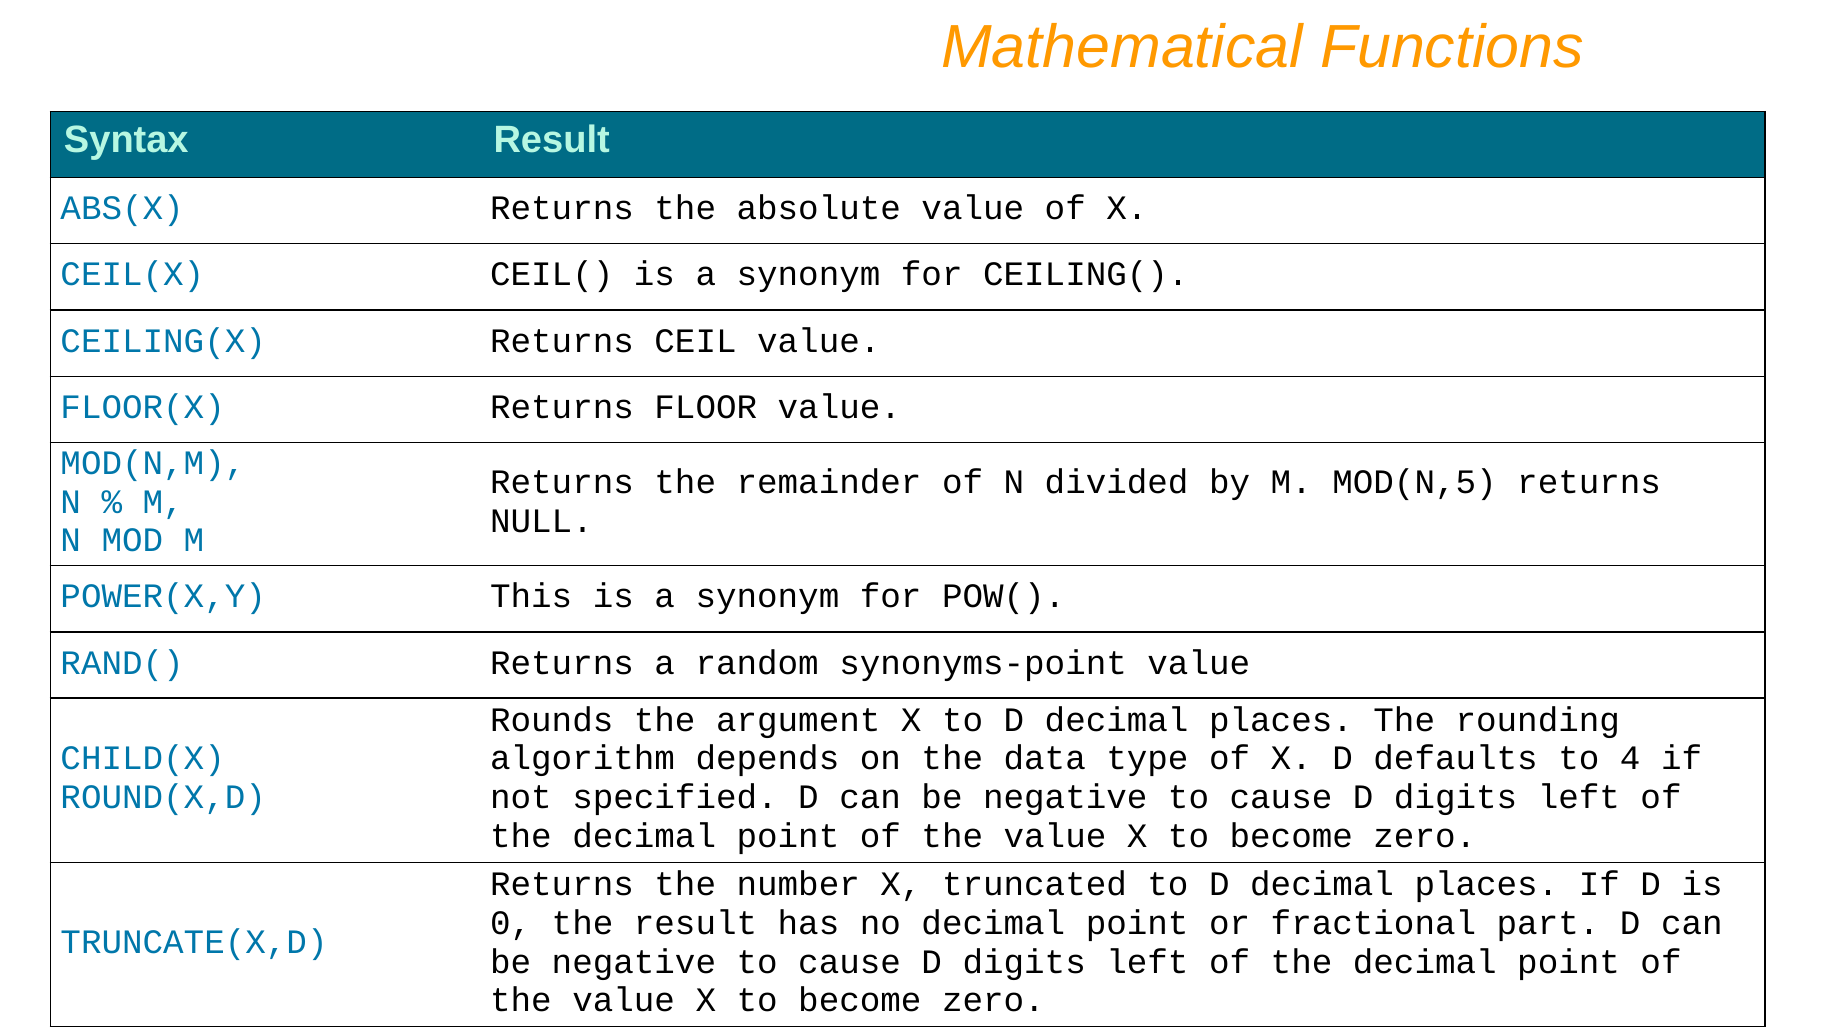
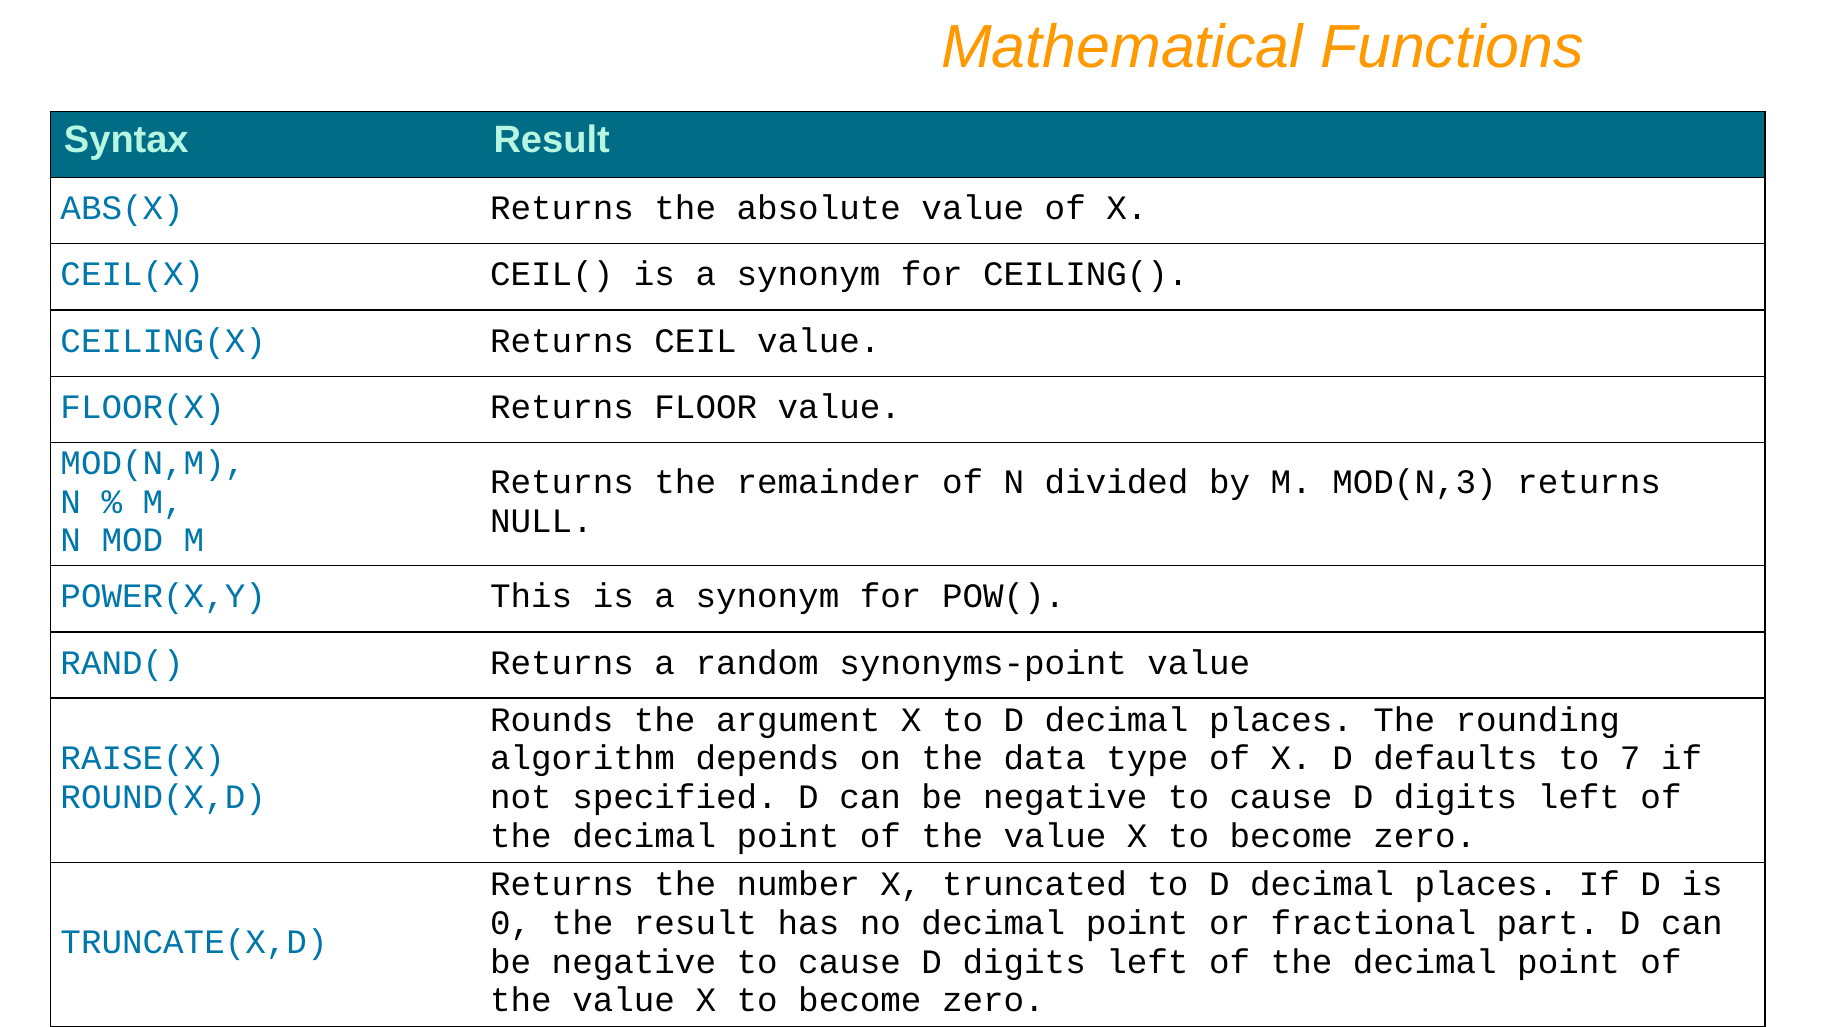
MOD(N,5: MOD(N,5 -> MOD(N,3
CHILD(X: CHILD(X -> RAISE(X
4: 4 -> 7
